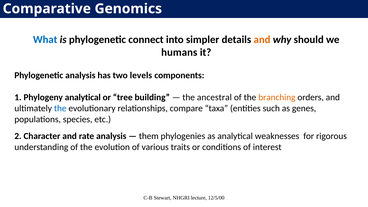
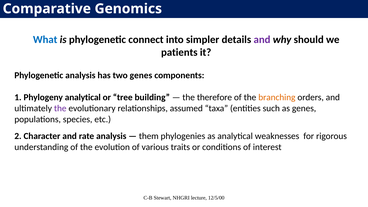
and at (262, 40) colour: orange -> purple
humans: humans -> patients
two levels: levels -> genes
ancestral: ancestral -> therefore
the at (60, 108) colour: blue -> purple
compare: compare -> assumed
